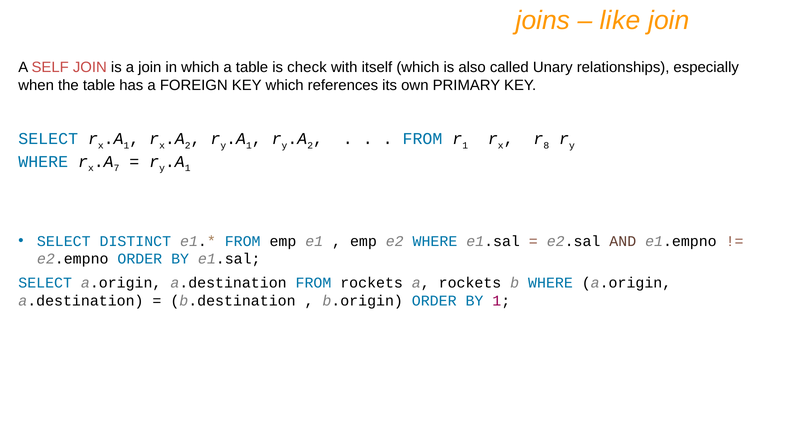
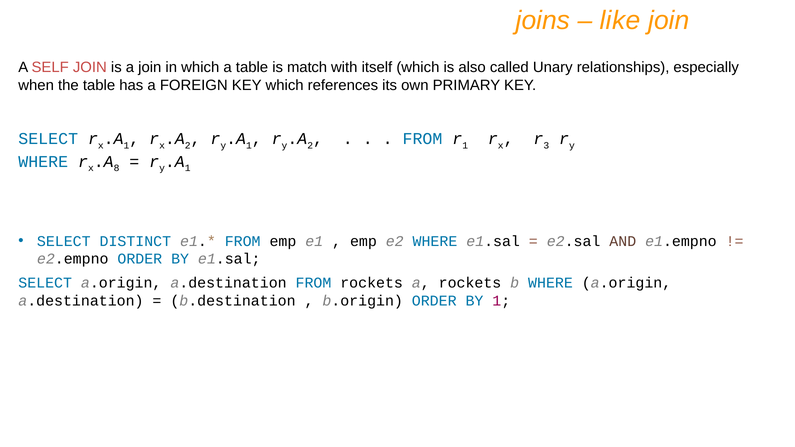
check: check -> match
8: 8 -> 3
7: 7 -> 8
